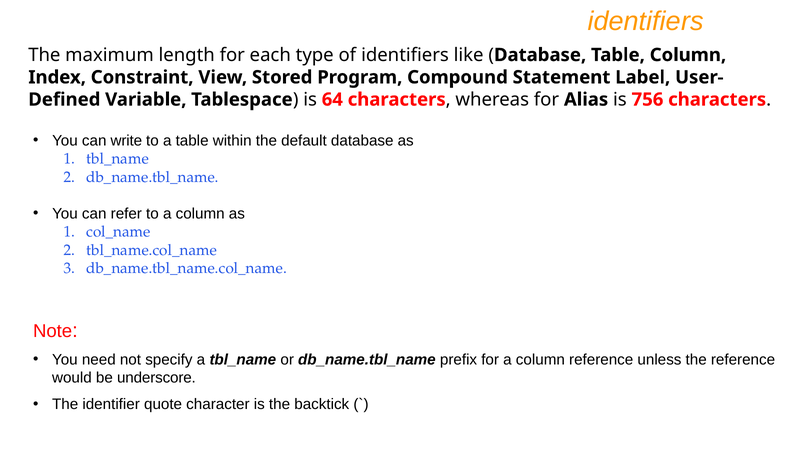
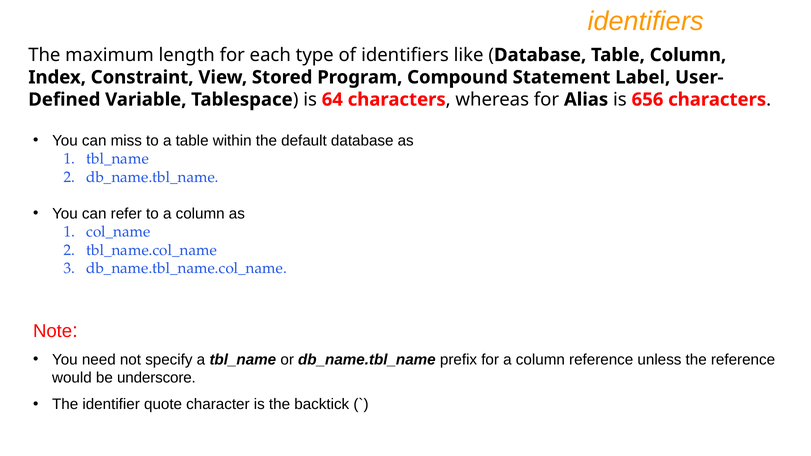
756: 756 -> 656
write: write -> miss
